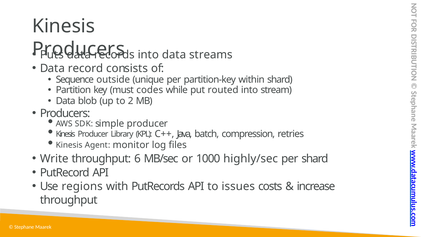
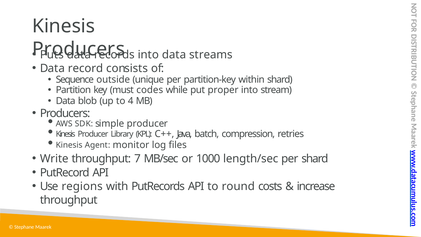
routed: routed -> proper
2: 2 -> 4
6: 6 -> 7
highly/sec: highly/sec -> length/sec
issues: issues -> round
